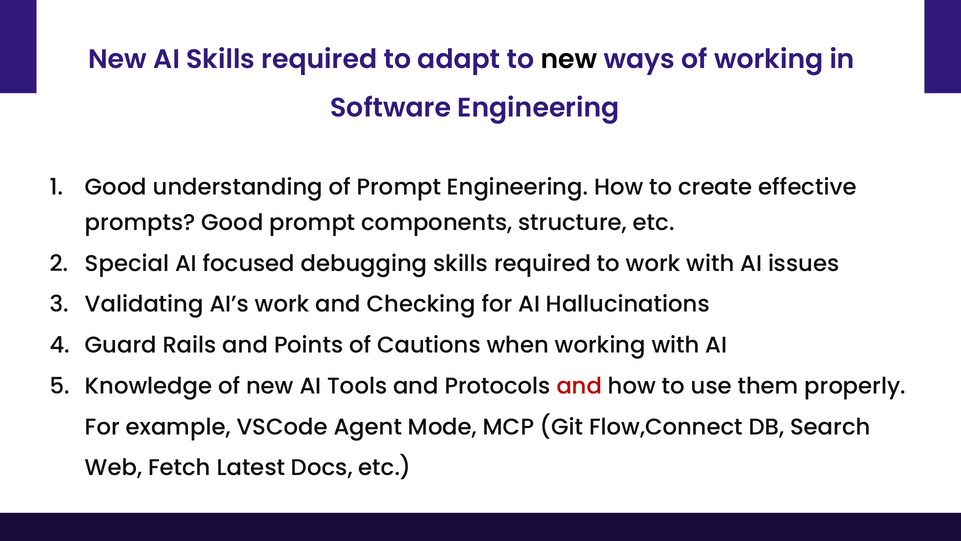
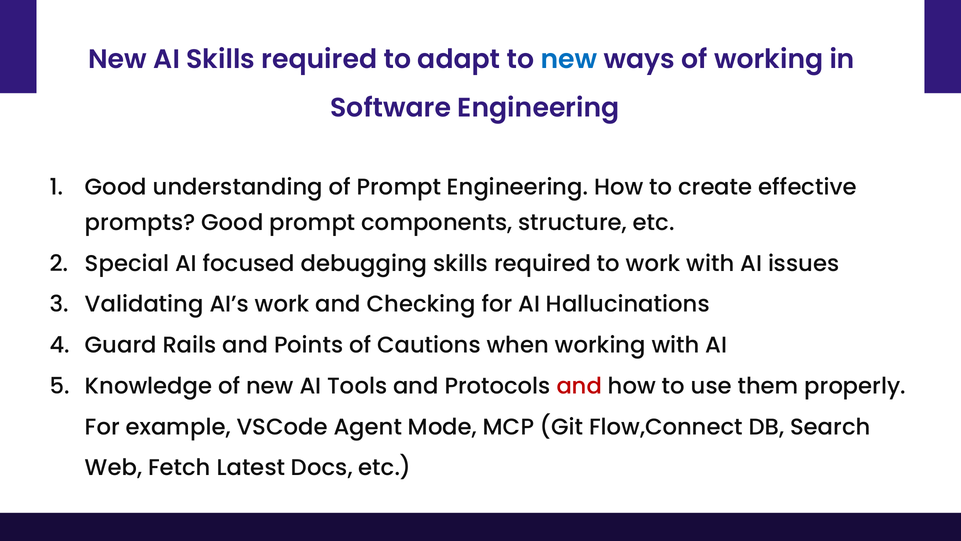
new at (569, 60) colour: black -> blue
